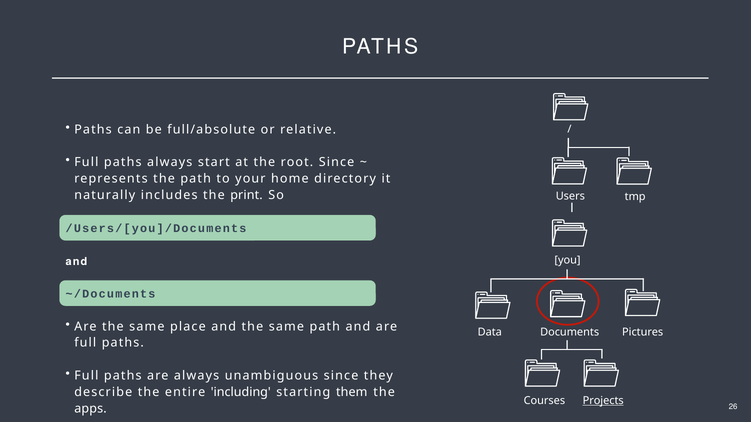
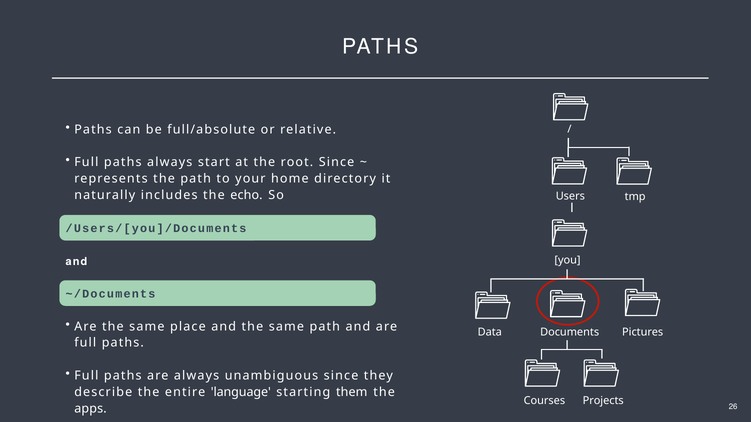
print: print -> echo
including: including -> language
Projects underline: present -> none
